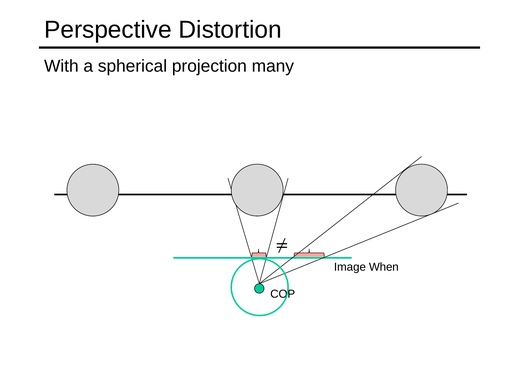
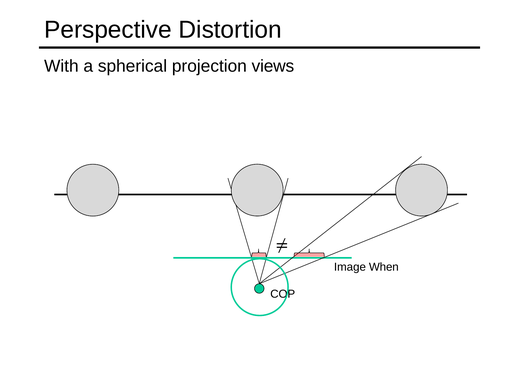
many: many -> views
